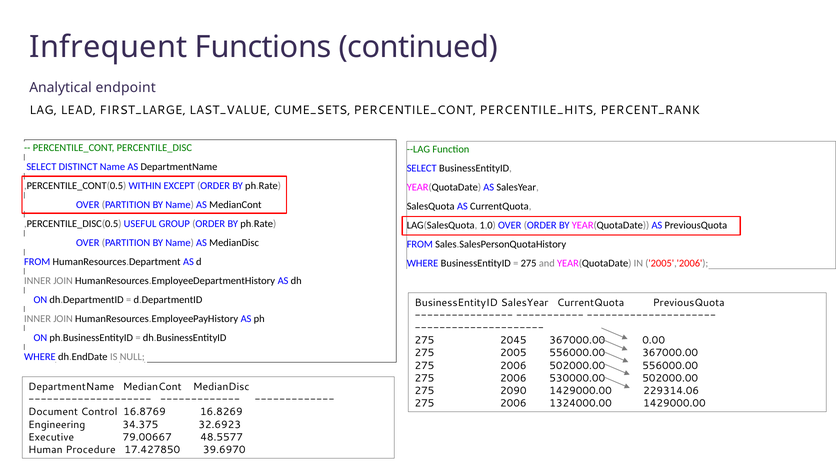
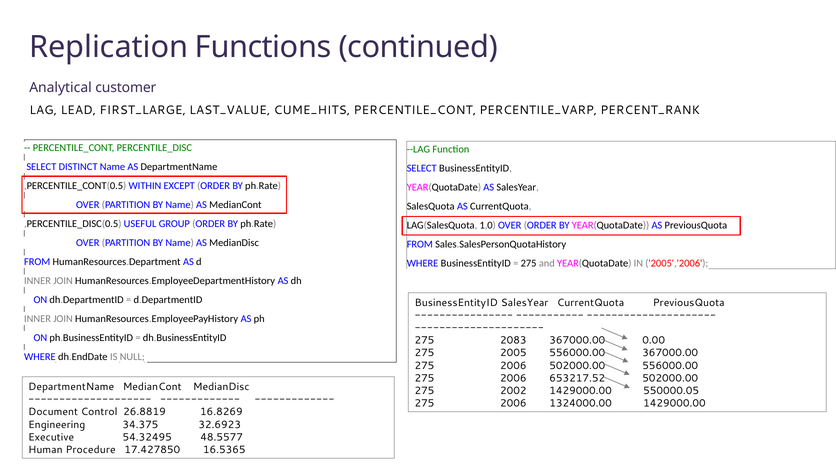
Infrequent: Infrequent -> Replication
endpoint: endpoint -> customer
CUME_SETS: CUME_SETS -> CUME_HITS
PERCENTILE_HITS: PERCENTILE_HITS -> PERCENTILE_VARP
2045: 2045 -> 2083
530000.00: 530000.00 -> 653217.52
2090: 2090 -> 2002
229314.06: 229314.06 -> 550000.05
16.8769: 16.8769 -> 26.8819
79.00667: 79.00667 -> 54.32495
39.6970: 39.6970 -> 16.5365
